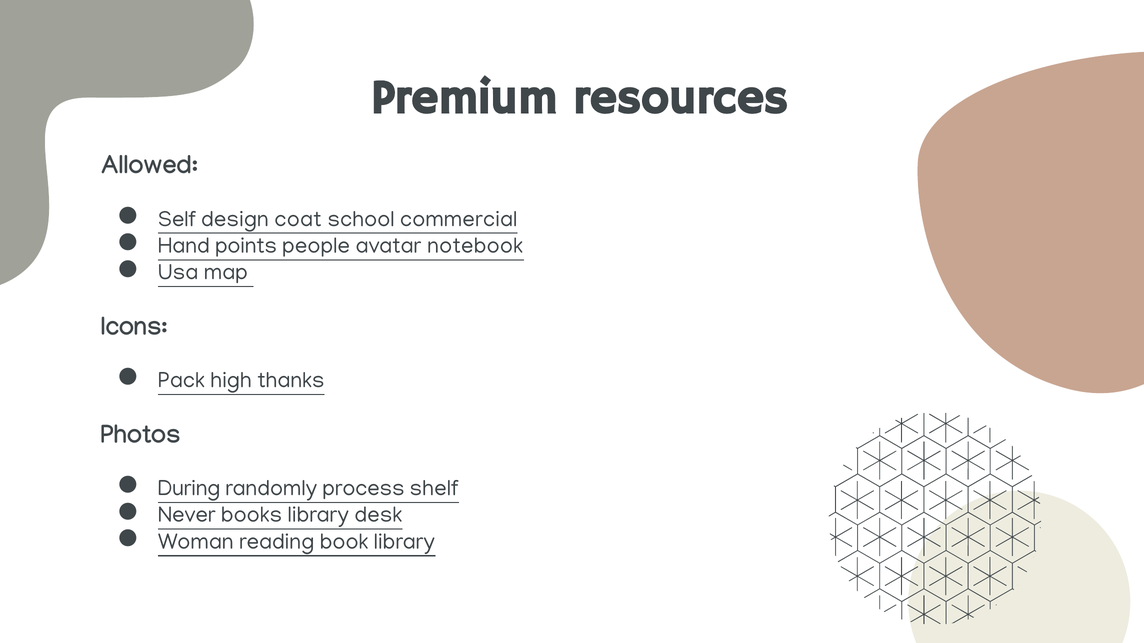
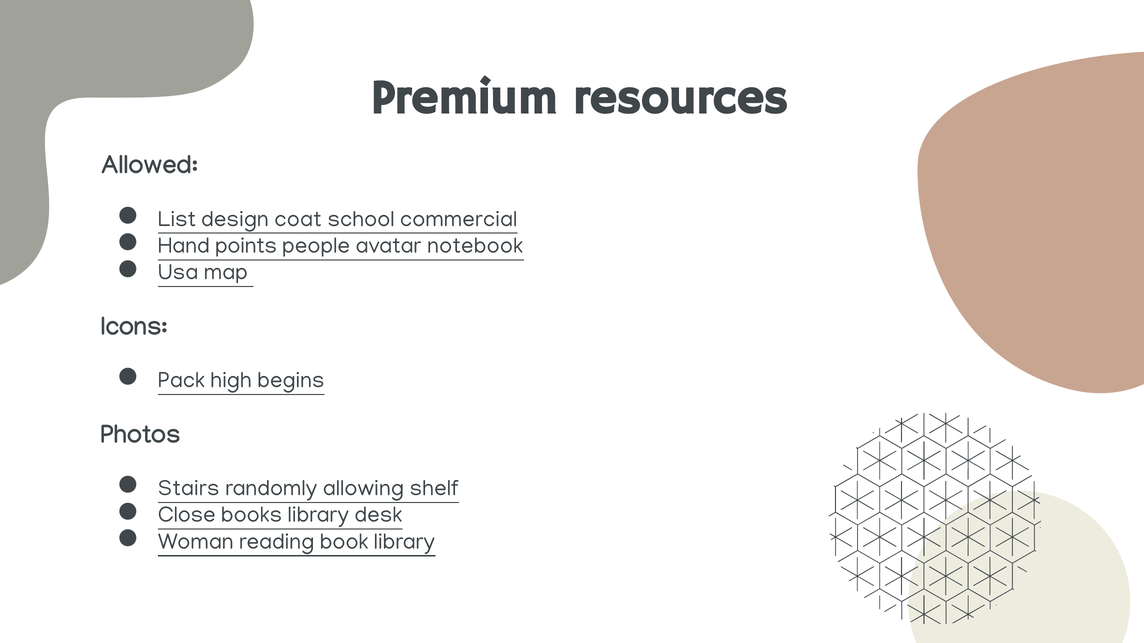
Self: Self -> List
thanks: thanks -> begins
During: During -> Stairs
process: process -> allowing
Never: Never -> Close
